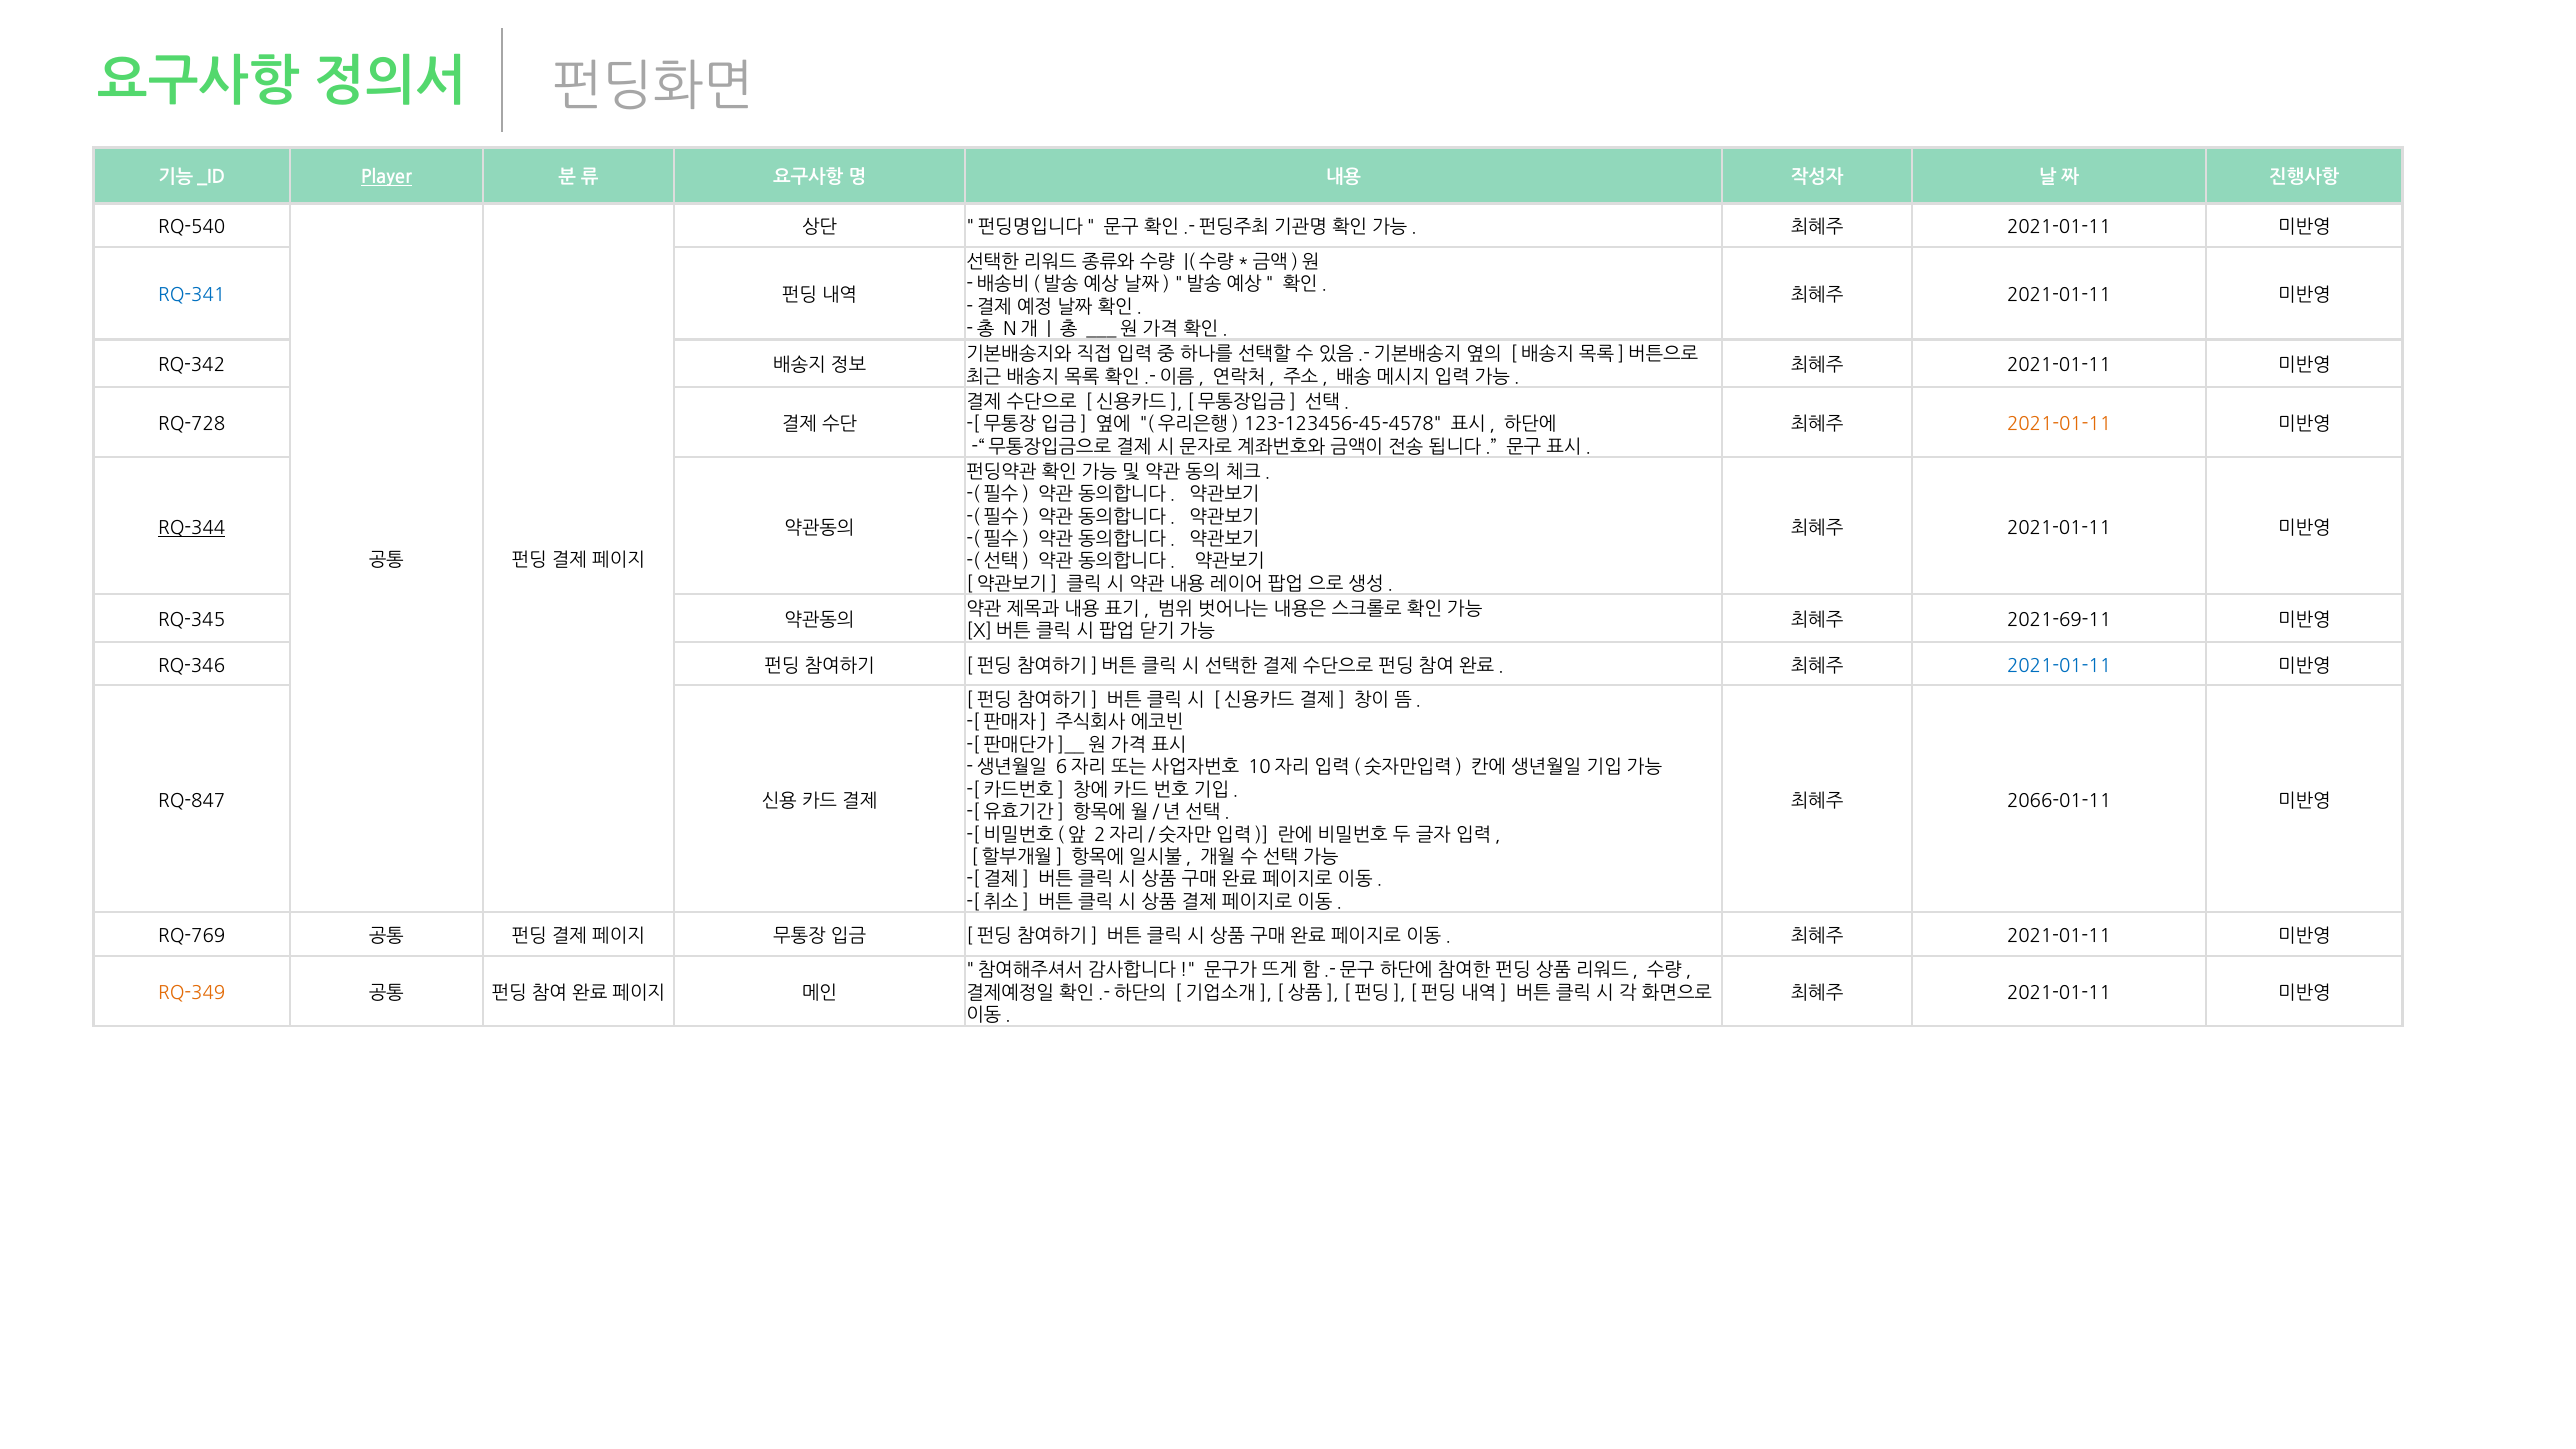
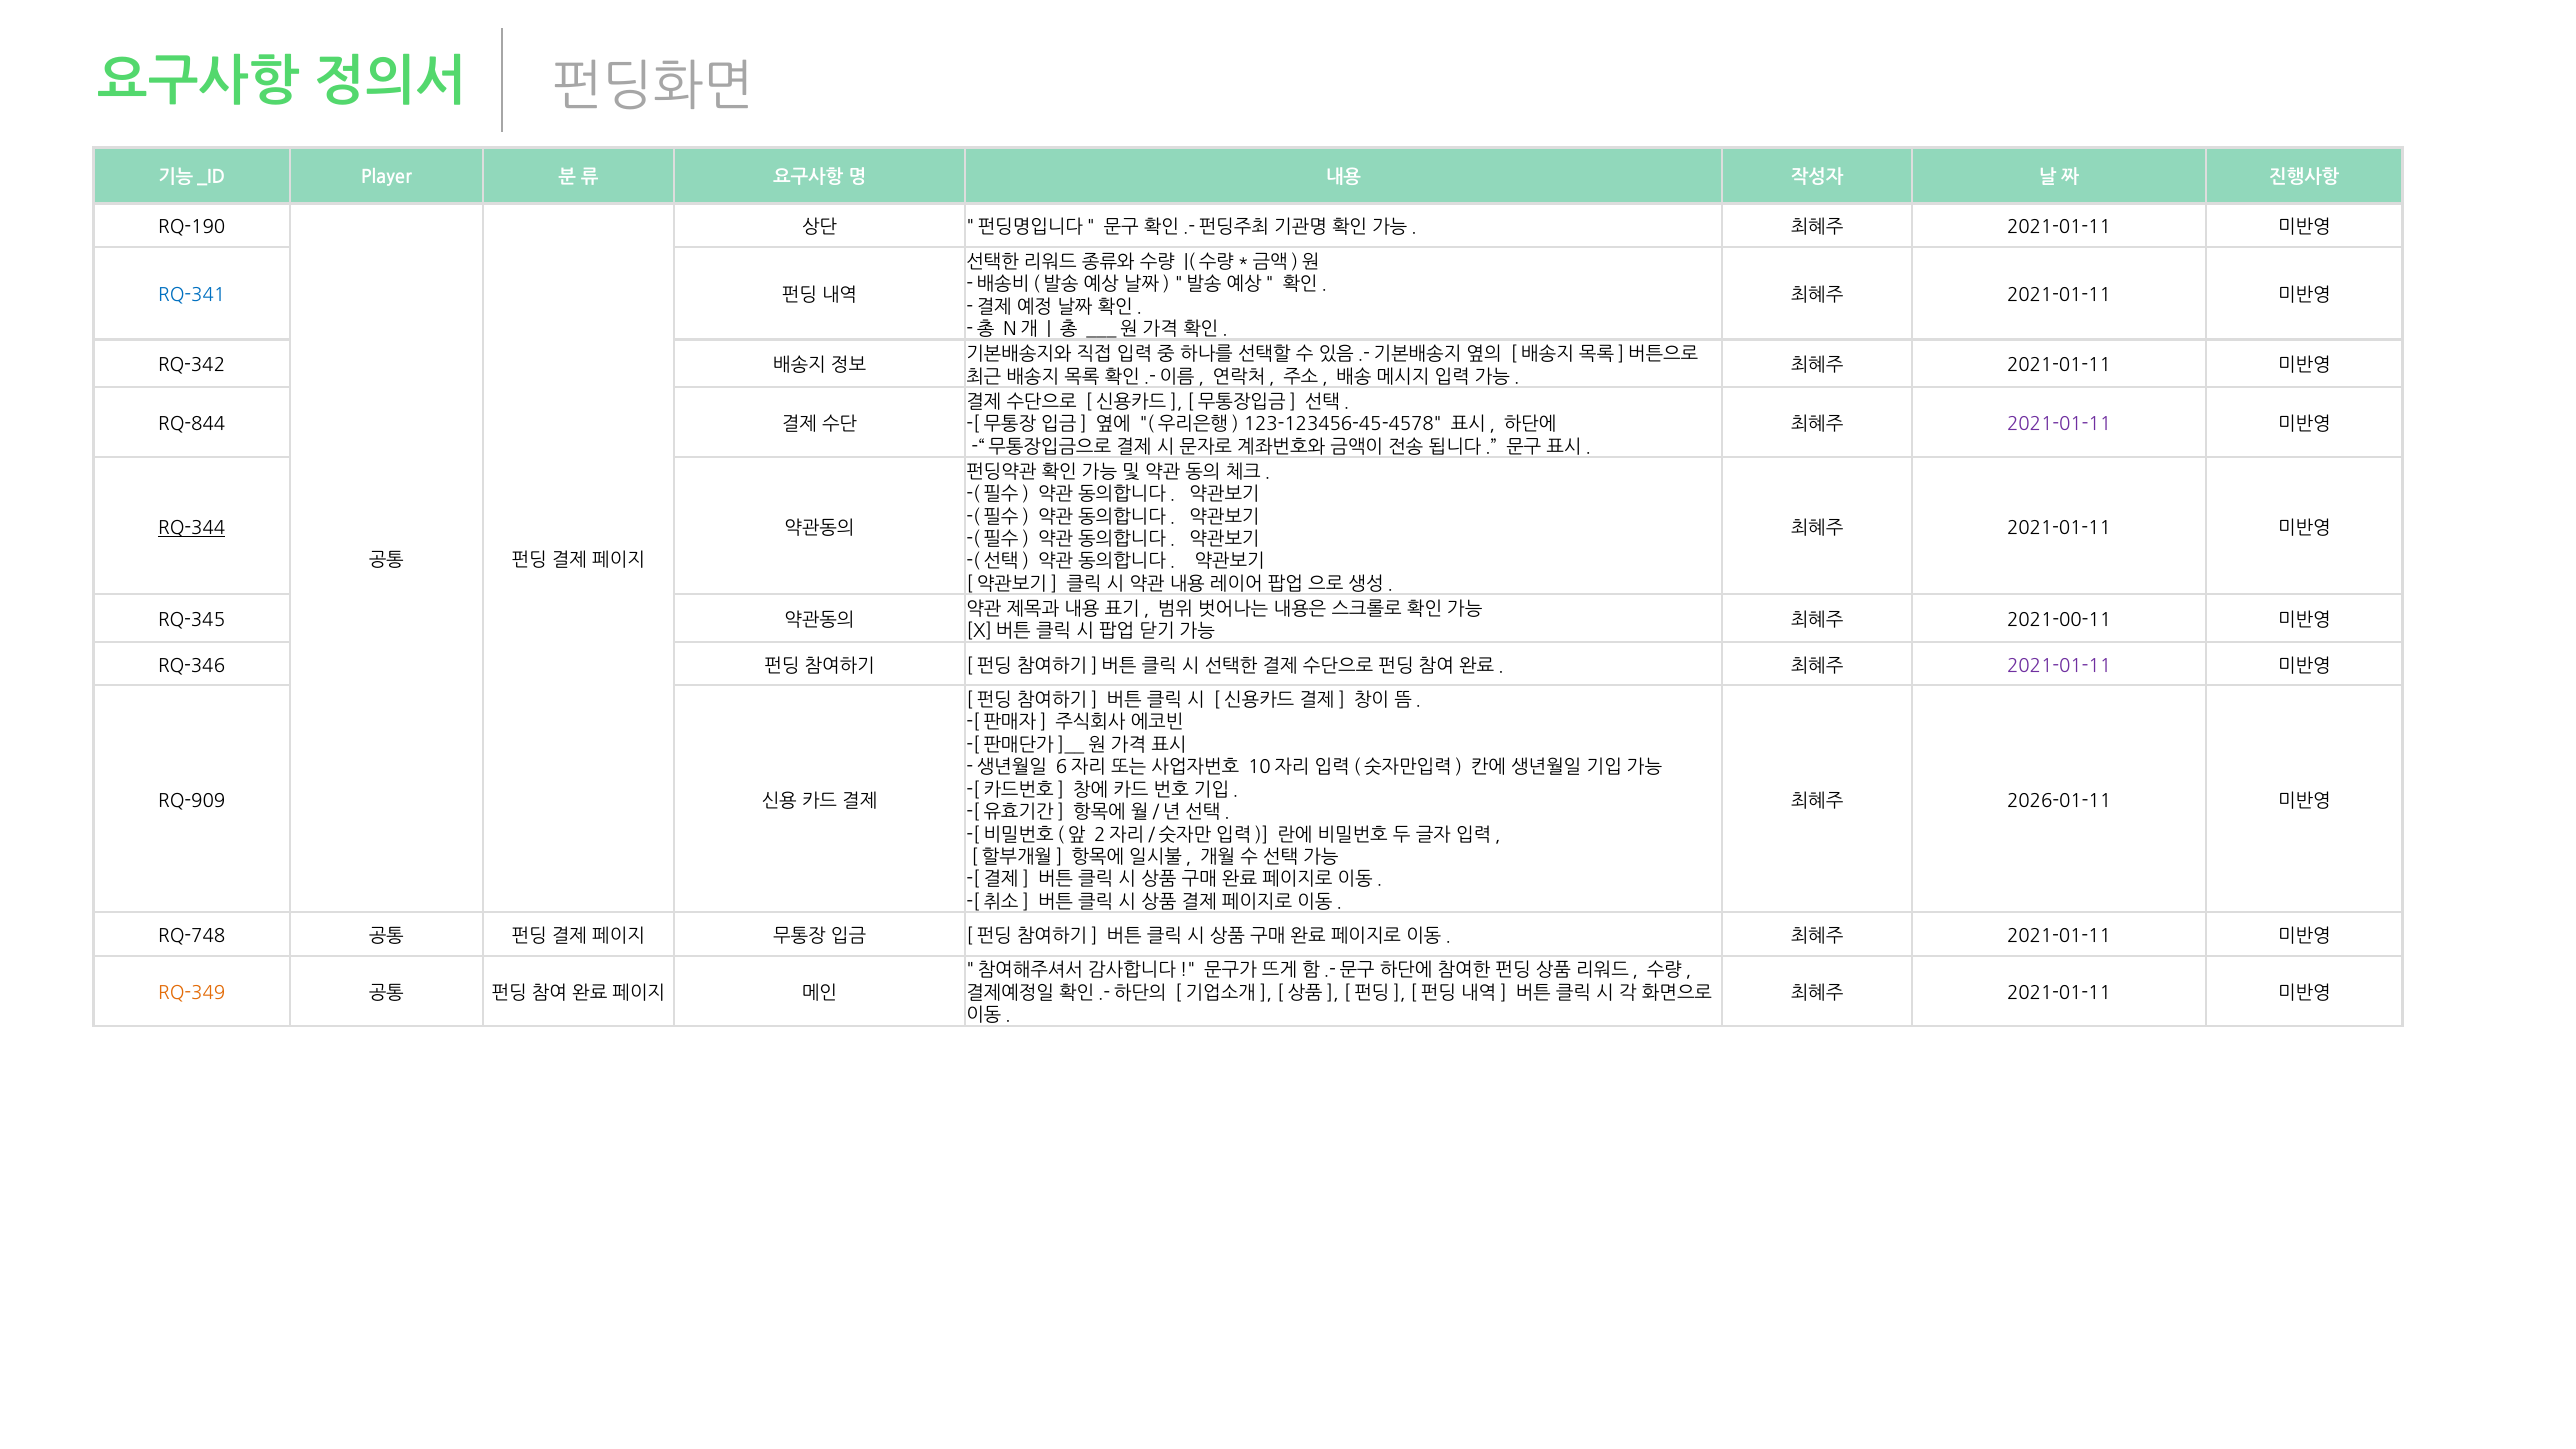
Player underline: present -> none
RQ-540: RQ-540 -> RQ-190
RQ-728: RQ-728 -> RQ-844
2021-01-11 at (2059, 424) colour: orange -> purple
2021-69-11: 2021-69-11 -> 2021-00-11
2021-01-11 at (2059, 666) colour: blue -> purple
RQ-847: RQ-847 -> RQ-909
2066-01-11: 2066-01-11 -> 2026-01-11
RQ-769: RQ-769 -> RQ-748
